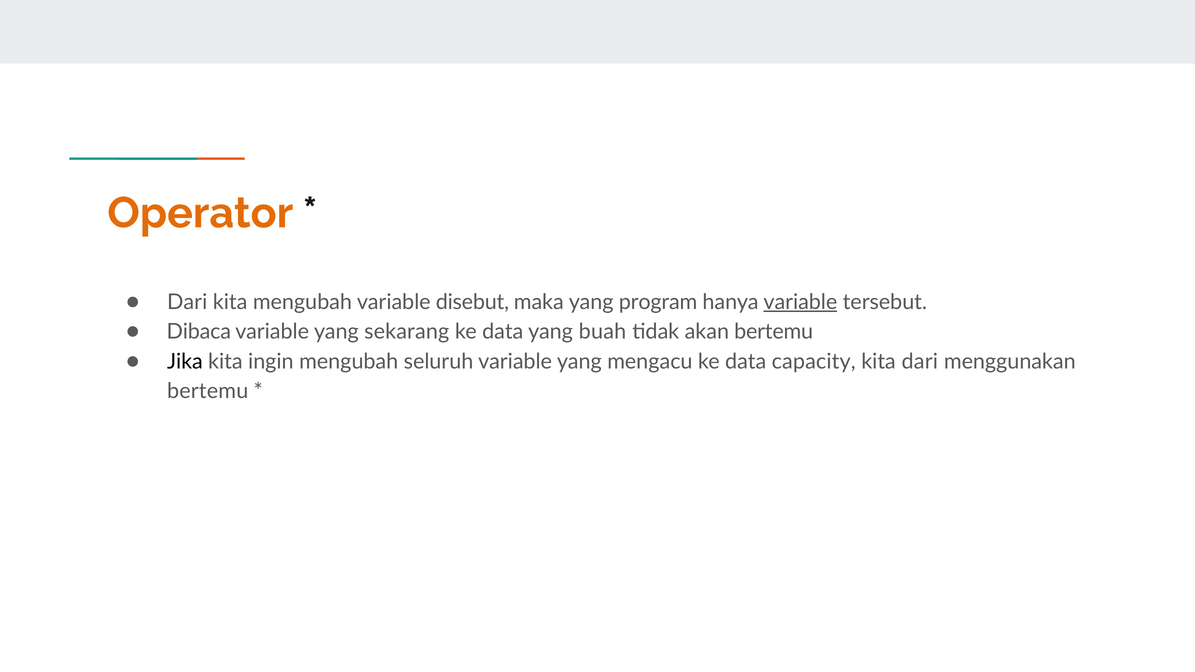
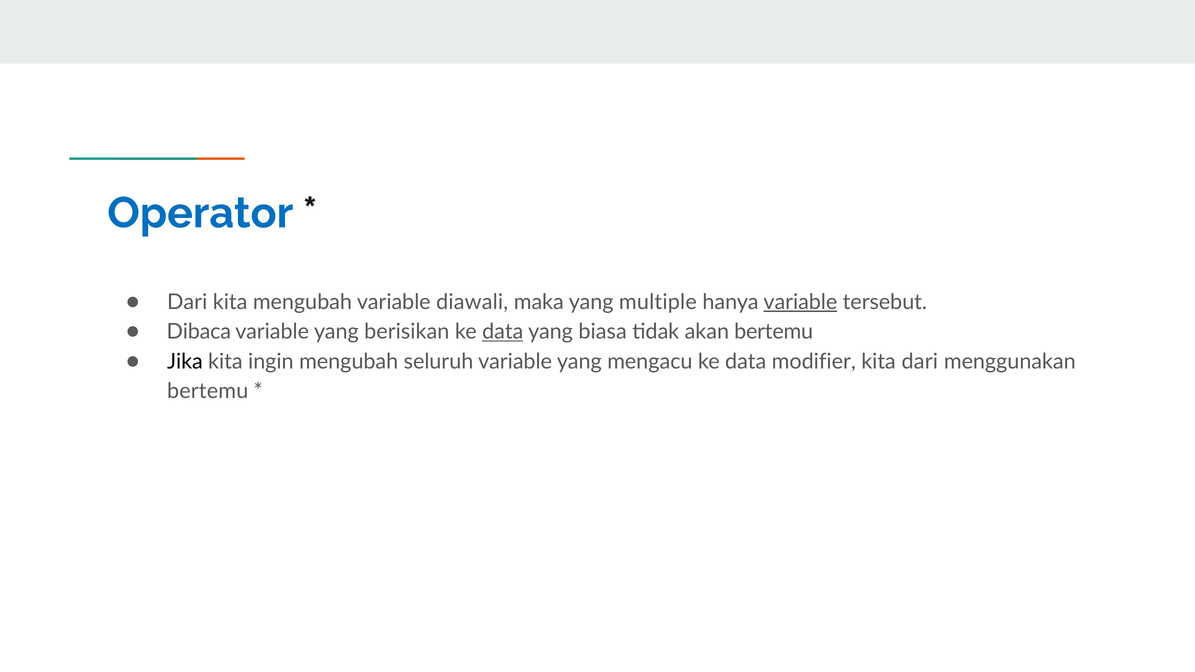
Operator colour: orange -> blue
disebut: disebut -> diawali
program: program -> multiple
sekarang: sekarang -> berisikan
data at (503, 332) underline: none -> present
buah: buah -> biasa
capacity: capacity -> modifier
